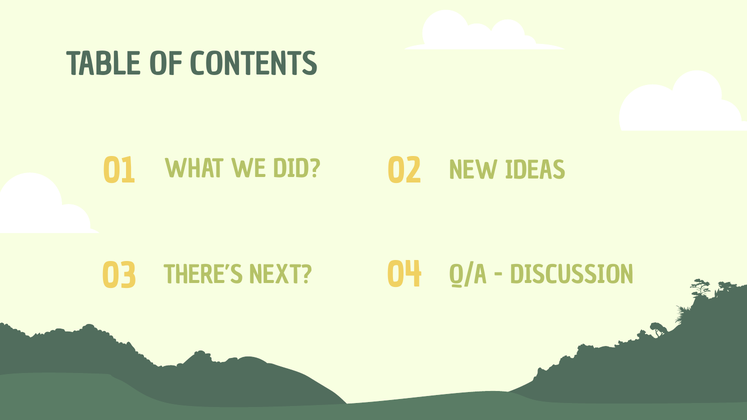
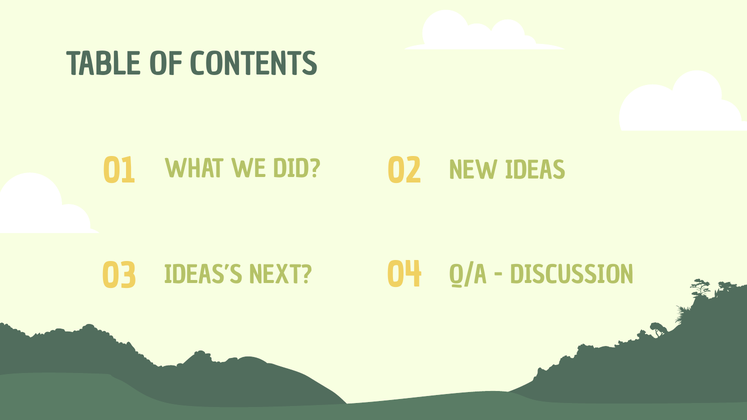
THERE’S: THERE’S -> IDEAS’S
